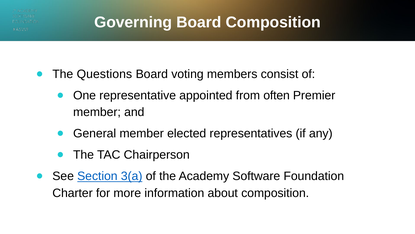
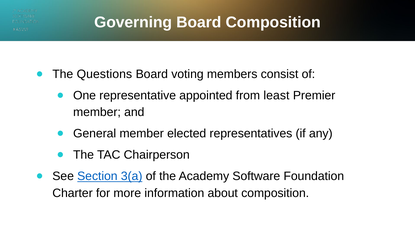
often: often -> least
